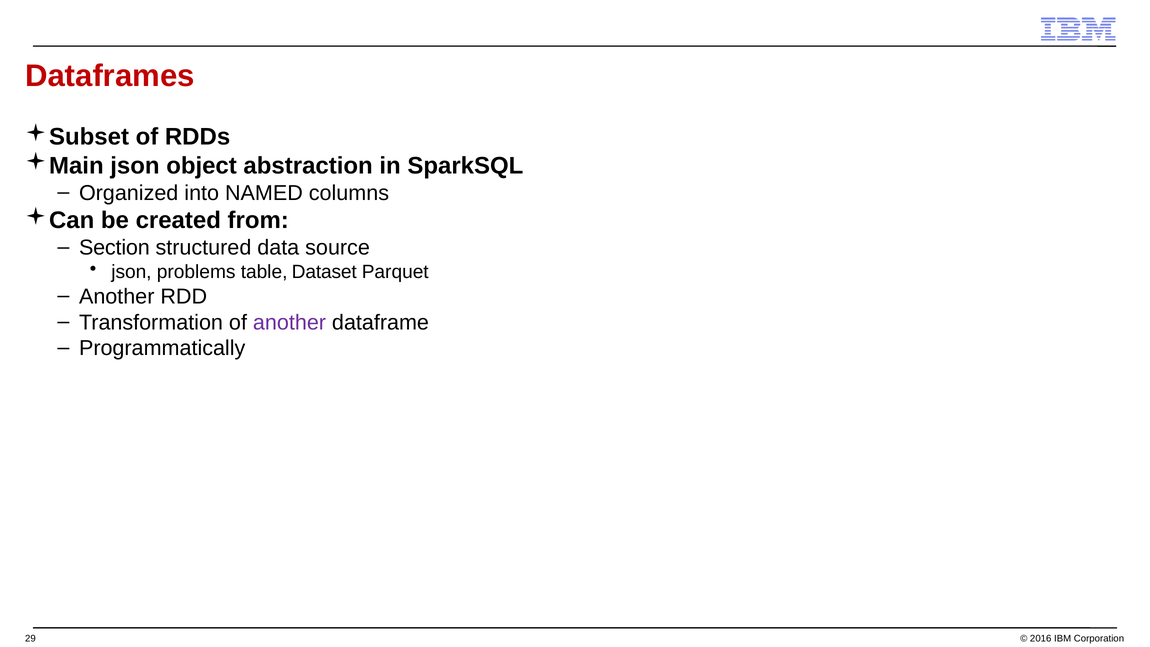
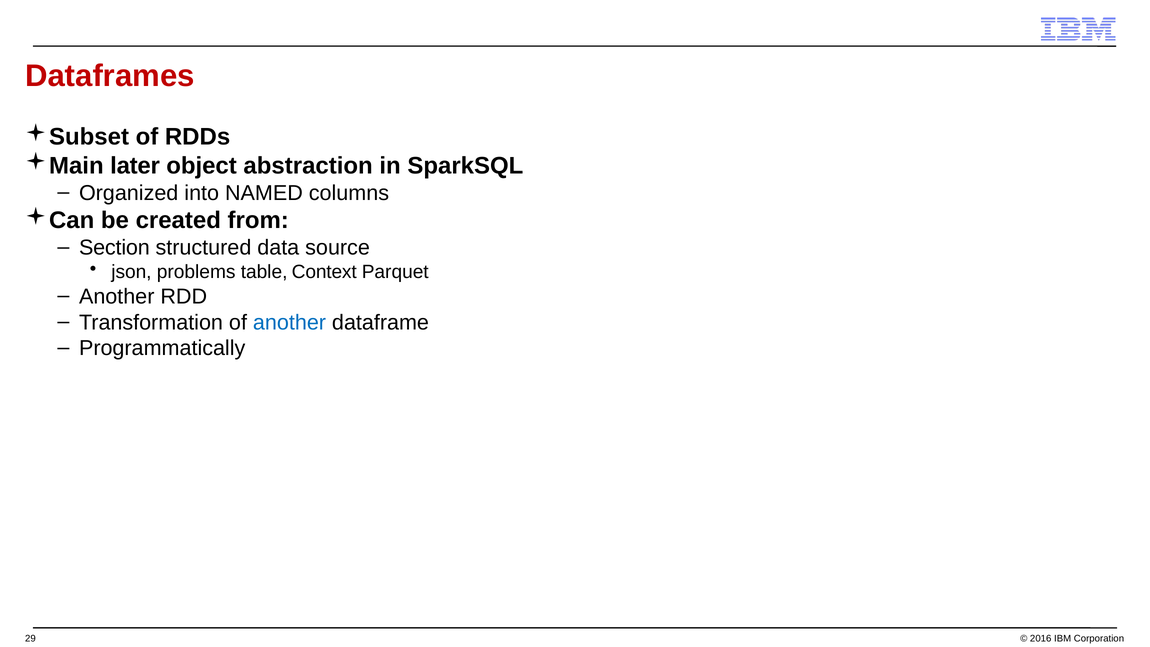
json at (135, 166): json -> later
Dataset: Dataset -> Context
another at (289, 322) colour: purple -> blue
